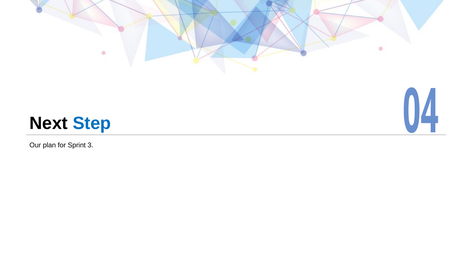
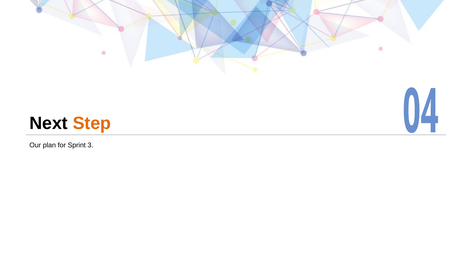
Step colour: blue -> orange
